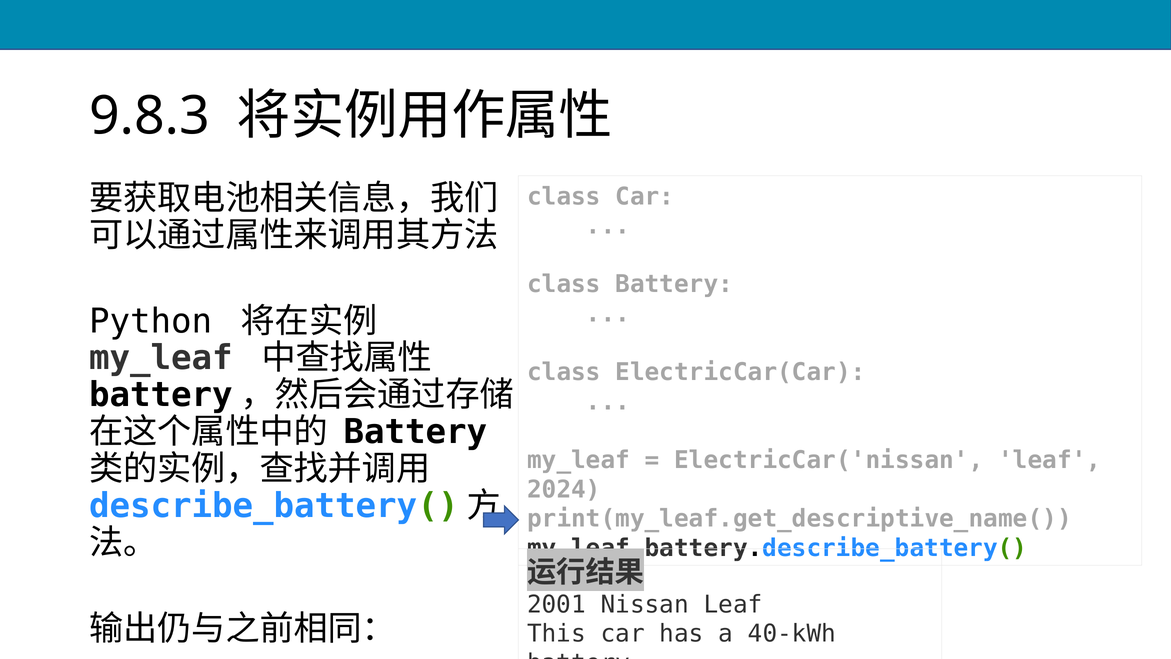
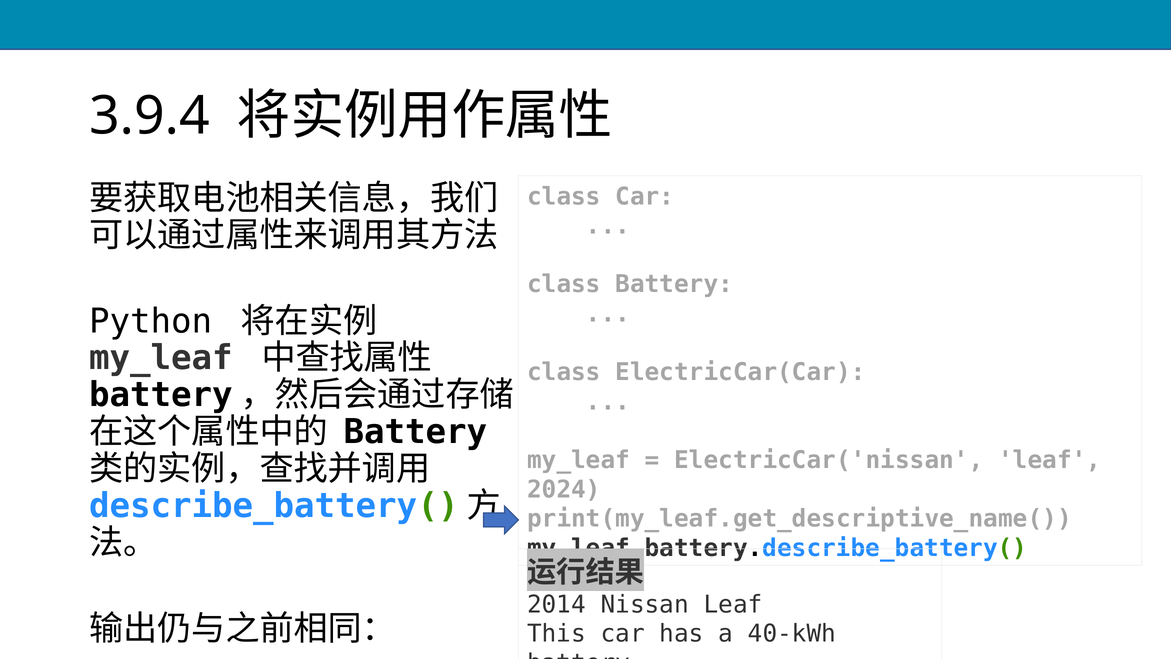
9.8.3: 9.8.3 -> 3.9.4
2001: 2001 -> 2014
